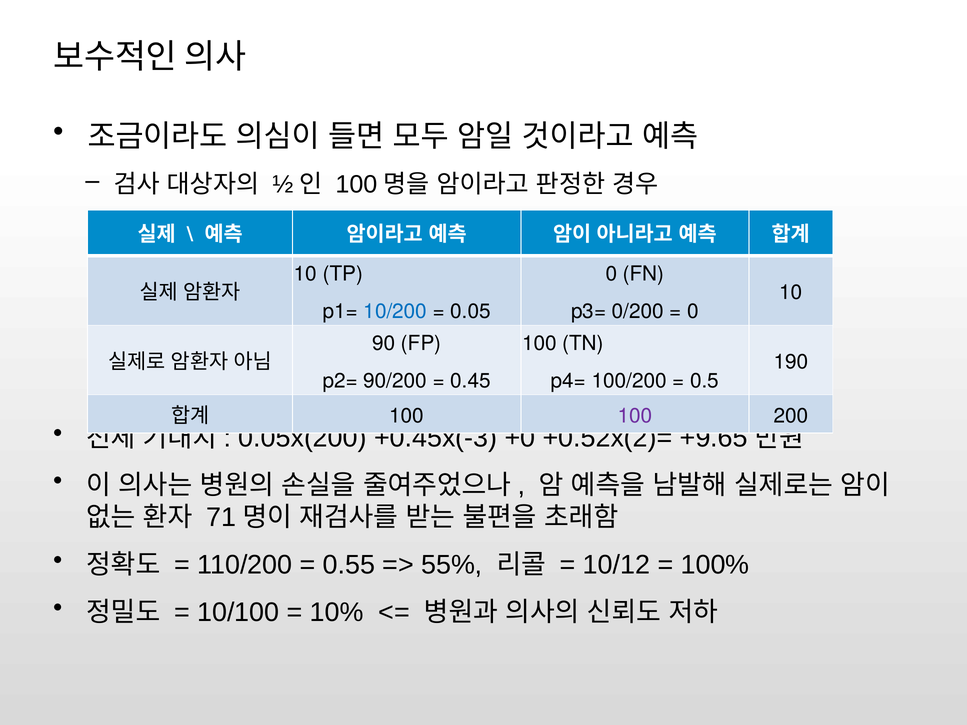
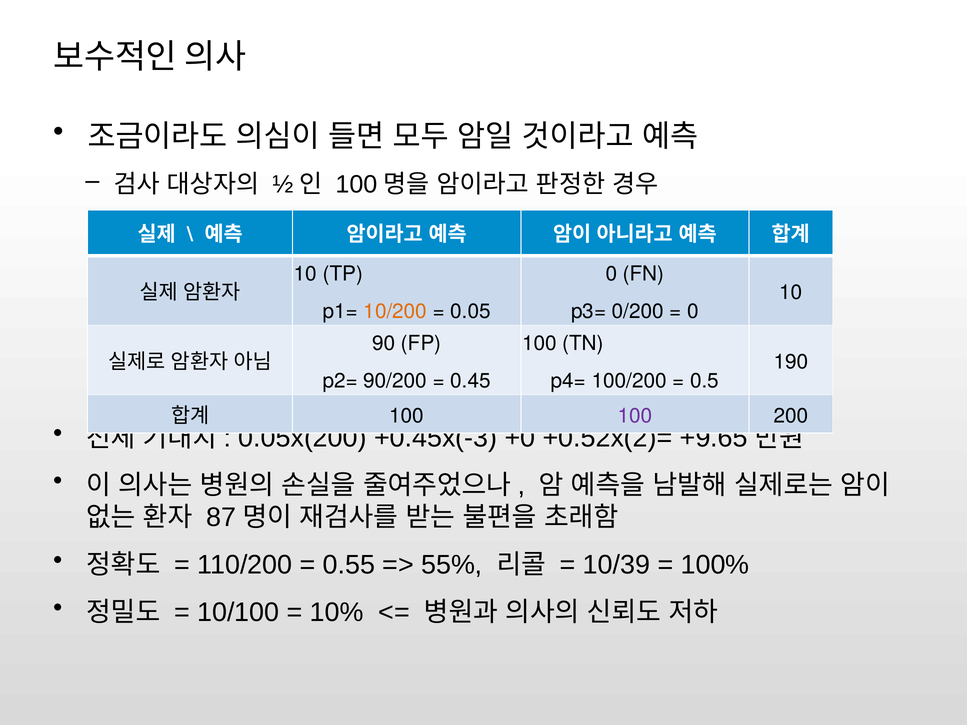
10/200 colour: blue -> orange
71: 71 -> 87
10/12: 10/12 -> 10/39
